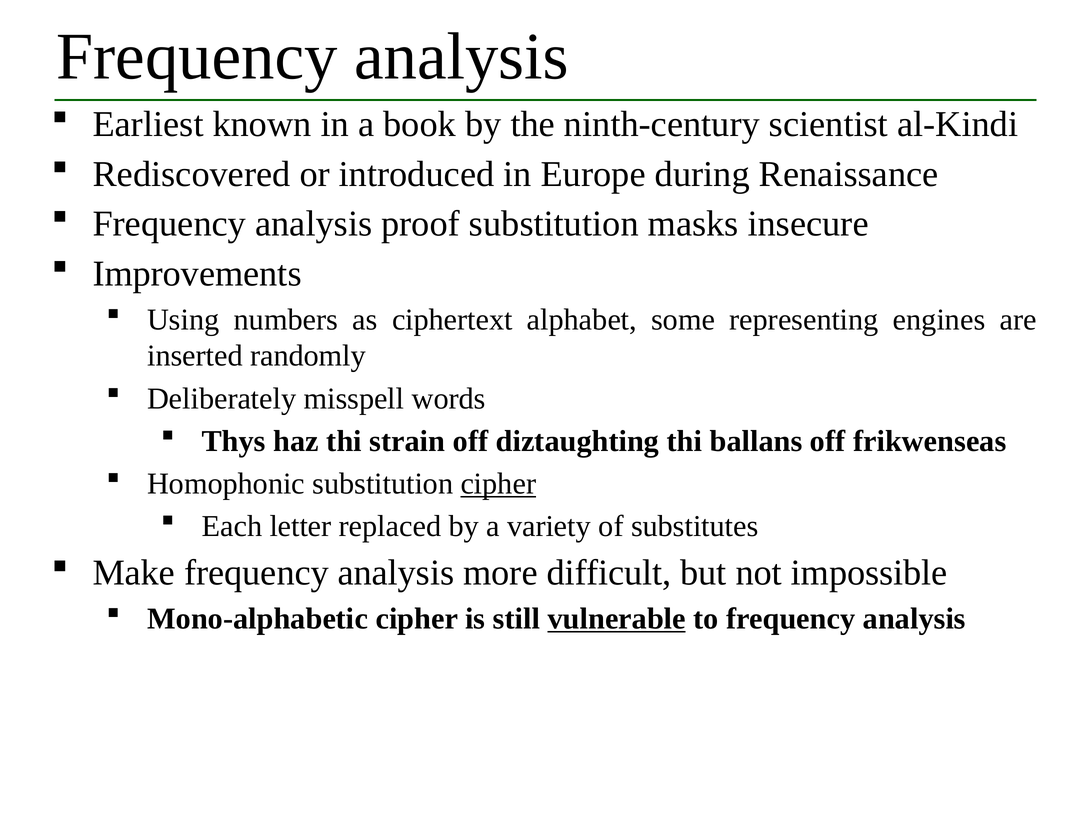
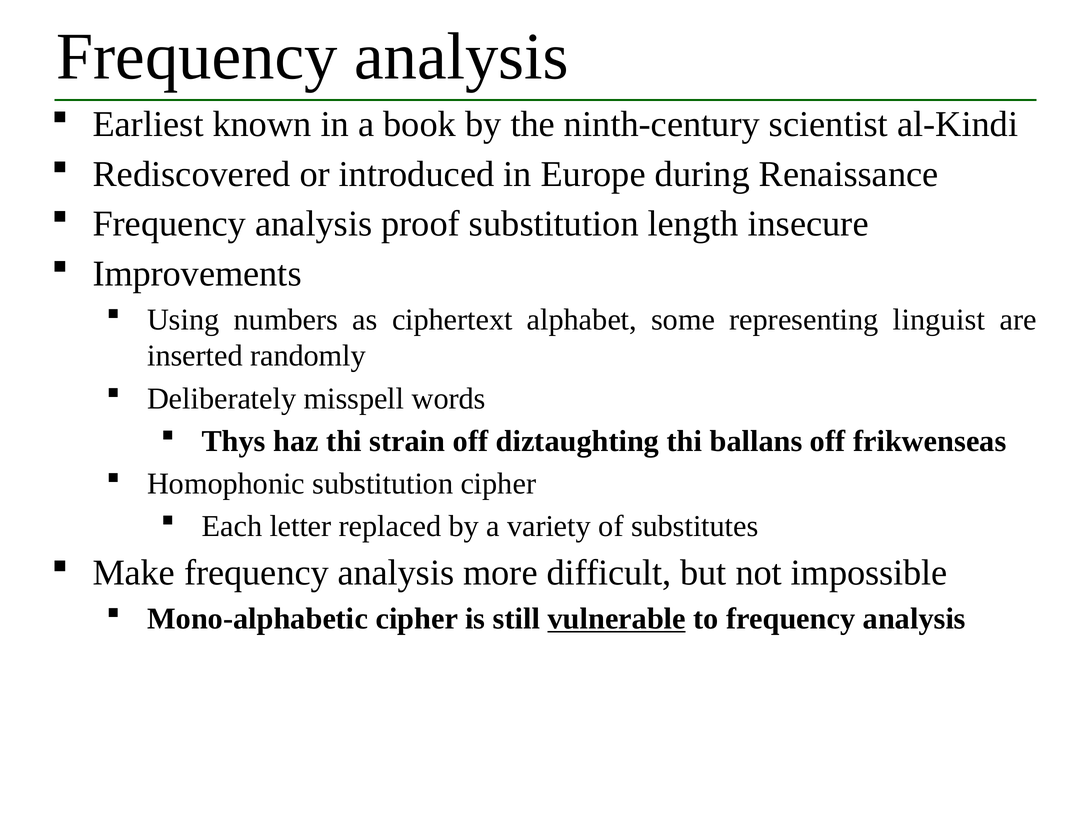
masks: masks -> length
engines: engines -> linguist
cipher at (498, 484) underline: present -> none
